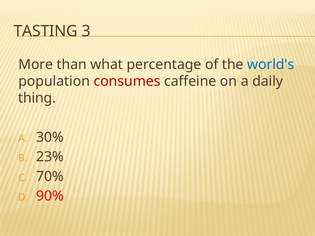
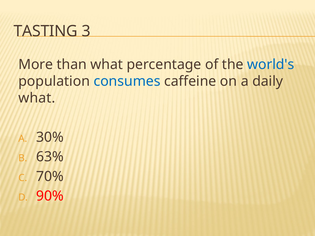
consumes colour: red -> blue
thing at (37, 98): thing -> what
23%: 23% -> 63%
